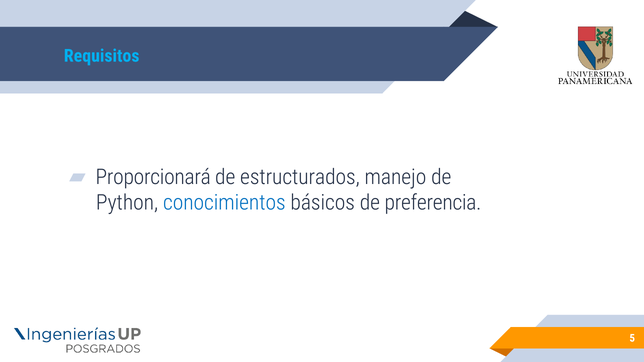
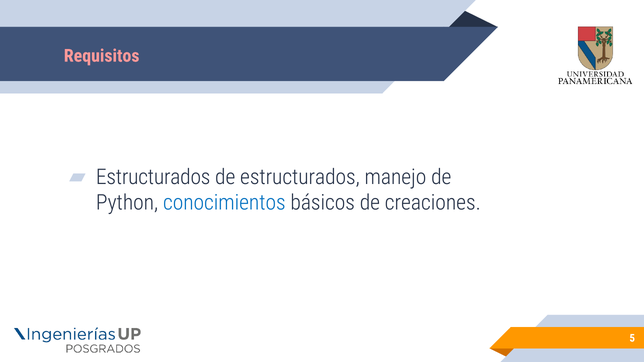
Requisitos colour: light blue -> pink
Proporcionará at (153, 177): Proporcionará -> Estructurados
preferencia: preferencia -> creaciones
